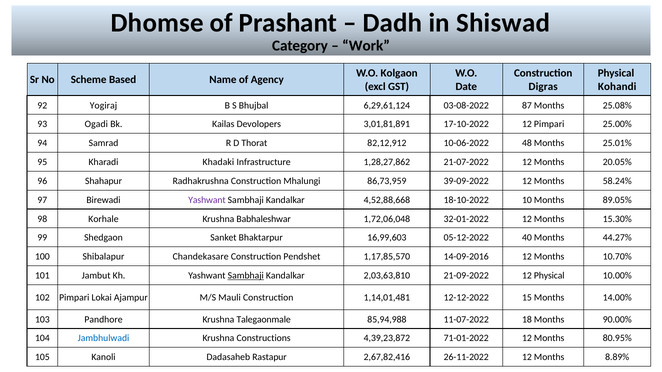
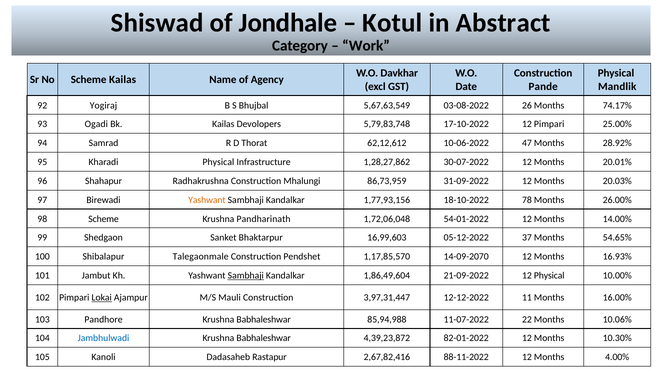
Dhomse: Dhomse -> Shiswad
Prashant: Prashant -> Jondhale
Dadh: Dadh -> Kotul
Shiswad: Shiswad -> Abstract
Kolgaon: Kolgaon -> Davkhar
Scheme Based: Based -> Kailas
Digras: Digras -> Pande
Kohandi: Kohandi -> Mandlik
6,29,61,124: 6,29,61,124 -> 5,67,63,549
87: 87 -> 26
25.08%: 25.08% -> 74.17%
3,01,81,891: 3,01,81,891 -> 5,79,83,748
82,12,912: 82,12,912 -> 62,12,612
48: 48 -> 47
25.01%: 25.01% -> 28.92%
Kharadi Khadaki: Khadaki -> Physical
21-07-2022: 21-07-2022 -> 30-07-2022
20.05%: 20.05% -> 20.01%
39-09-2022: 39-09-2022 -> 31-09-2022
58.24%: 58.24% -> 20.03%
Yashwant at (207, 200) colour: purple -> orange
4,52,88,668: 4,52,88,668 -> 1,77,93,156
10: 10 -> 78
89.05%: 89.05% -> 26.00%
98 Korhale: Korhale -> Scheme
Babhaleshwar: Babhaleshwar -> Pandharinath
32-01-2022: 32-01-2022 -> 54-01-2022
15.30%: 15.30% -> 14.00%
40: 40 -> 37
44.27%: 44.27% -> 54.65%
Chandekasare: Chandekasare -> Talegaonmale
14-09-2016: 14-09-2016 -> 14-09-2070
10.70%: 10.70% -> 16.93%
2,03,63,810: 2,03,63,810 -> 1,86,49,604
Lokai underline: none -> present
1,14,01,481: 1,14,01,481 -> 3,97,31,447
15: 15 -> 11
14.00%: 14.00% -> 16.00%
Talegaonmale at (264, 320): Talegaonmale -> Babhaleshwar
18: 18 -> 22
90.00%: 90.00% -> 10.06%
Constructions at (264, 339): Constructions -> Babhaleshwar
71-01-2022: 71-01-2022 -> 82-01-2022
80.95%: 80.95% -> 10.30%
26-11-2022: 26-11-2022 -> 88-11-2022
8.89%: 8.89% -> 4.00%
